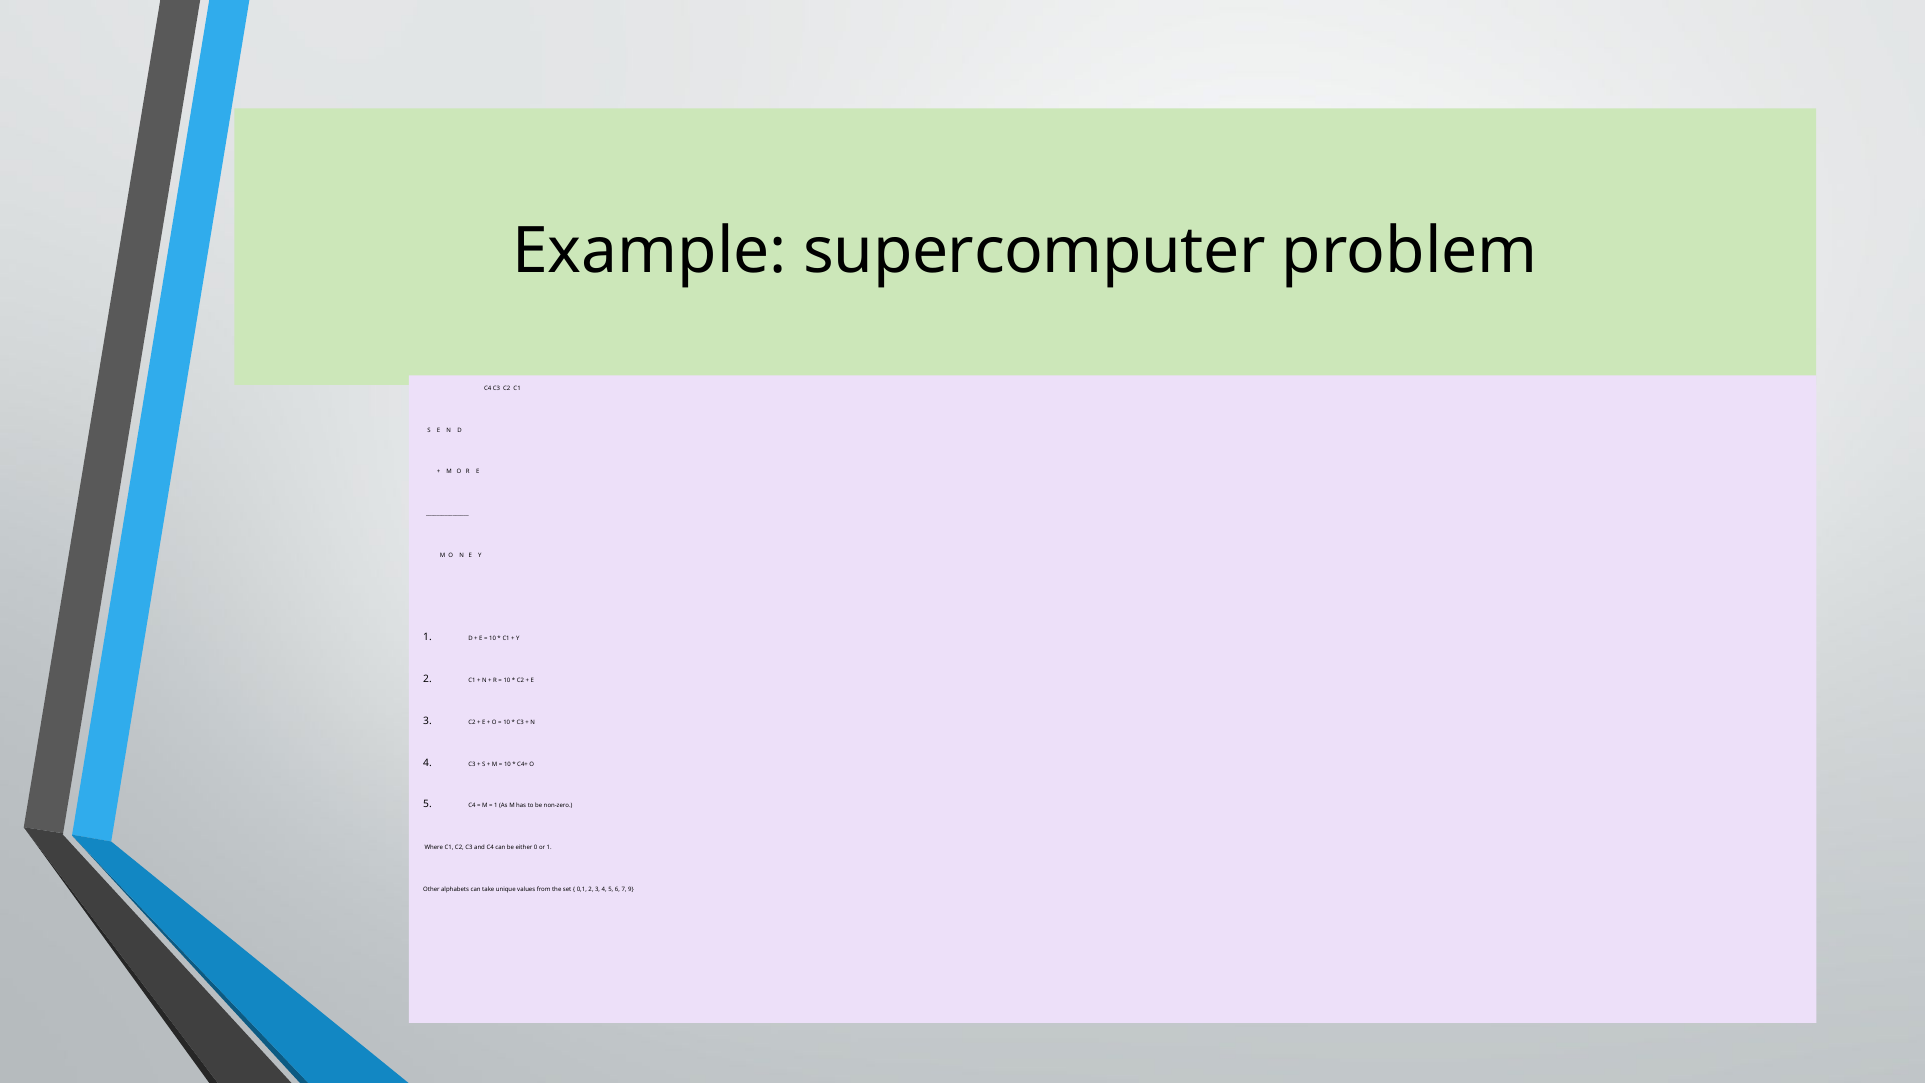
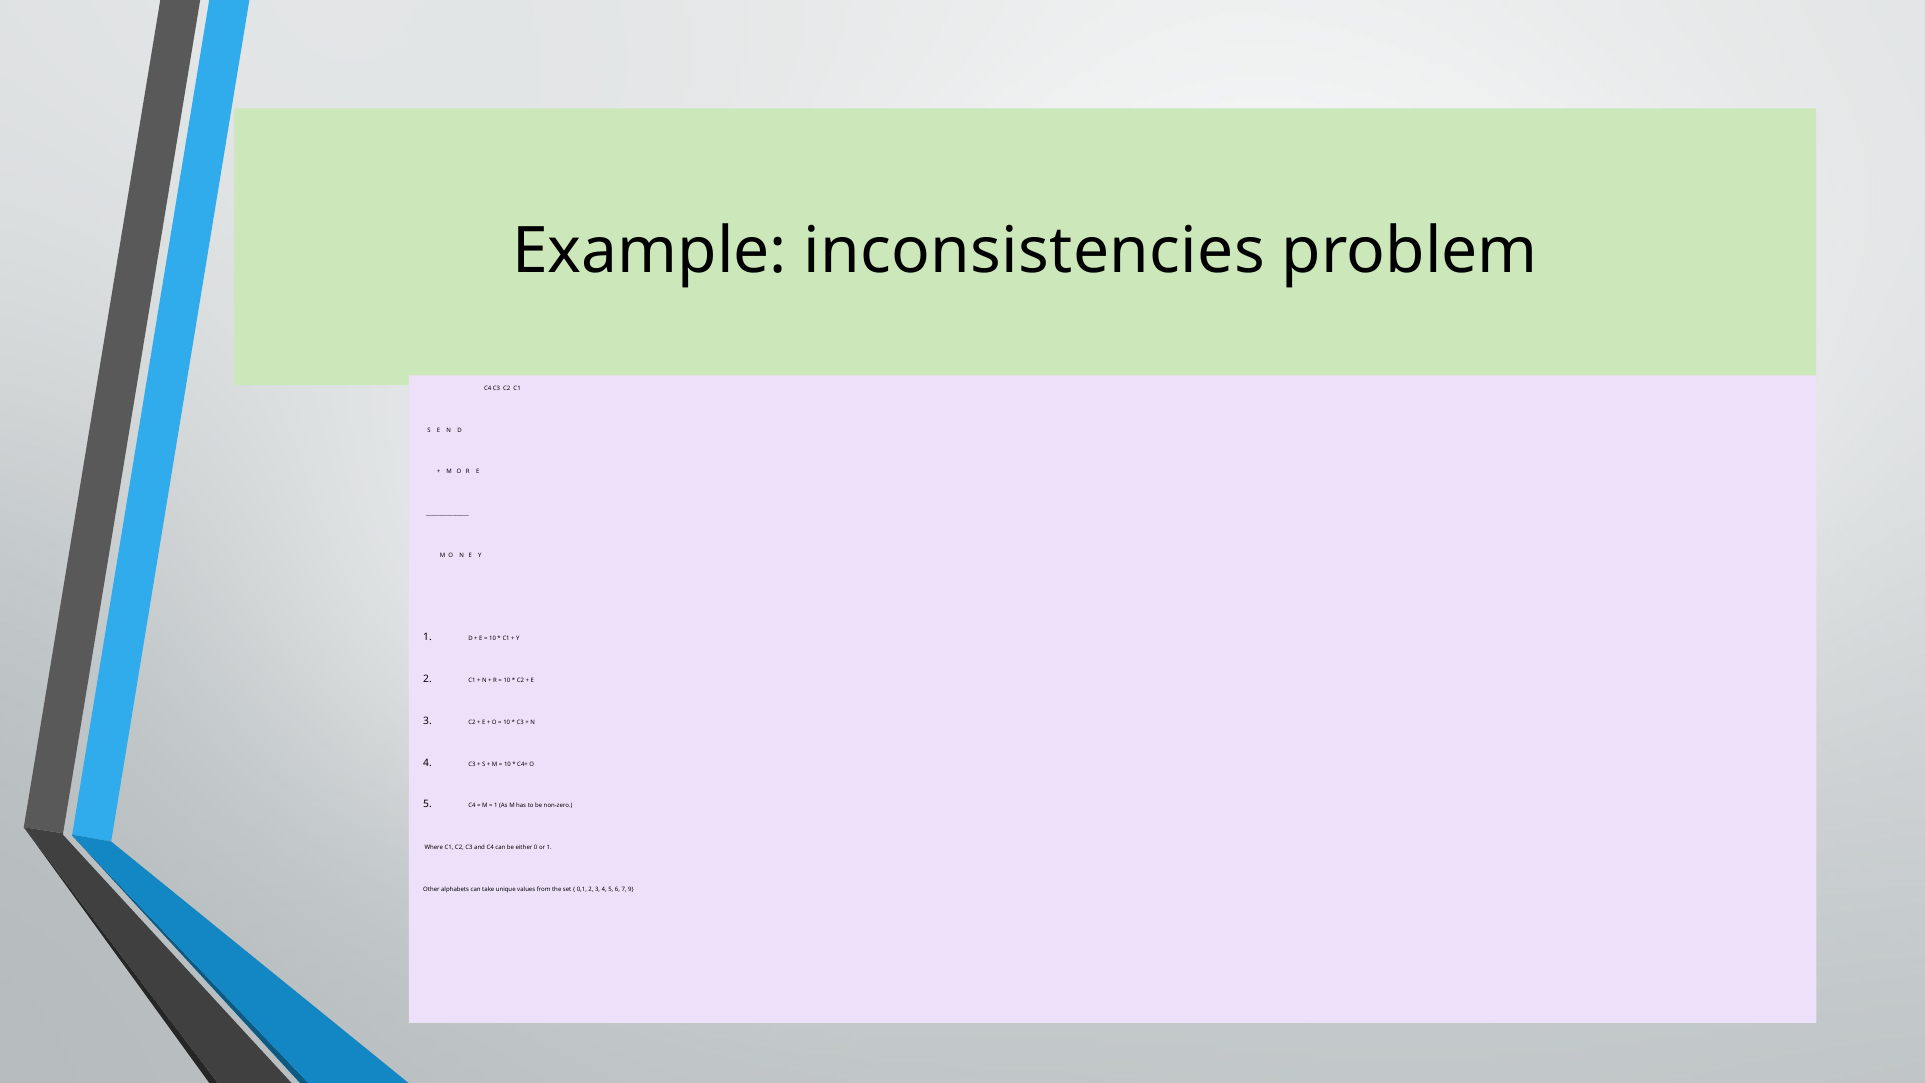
supercomputer: supercomputer -> inconsistencies
